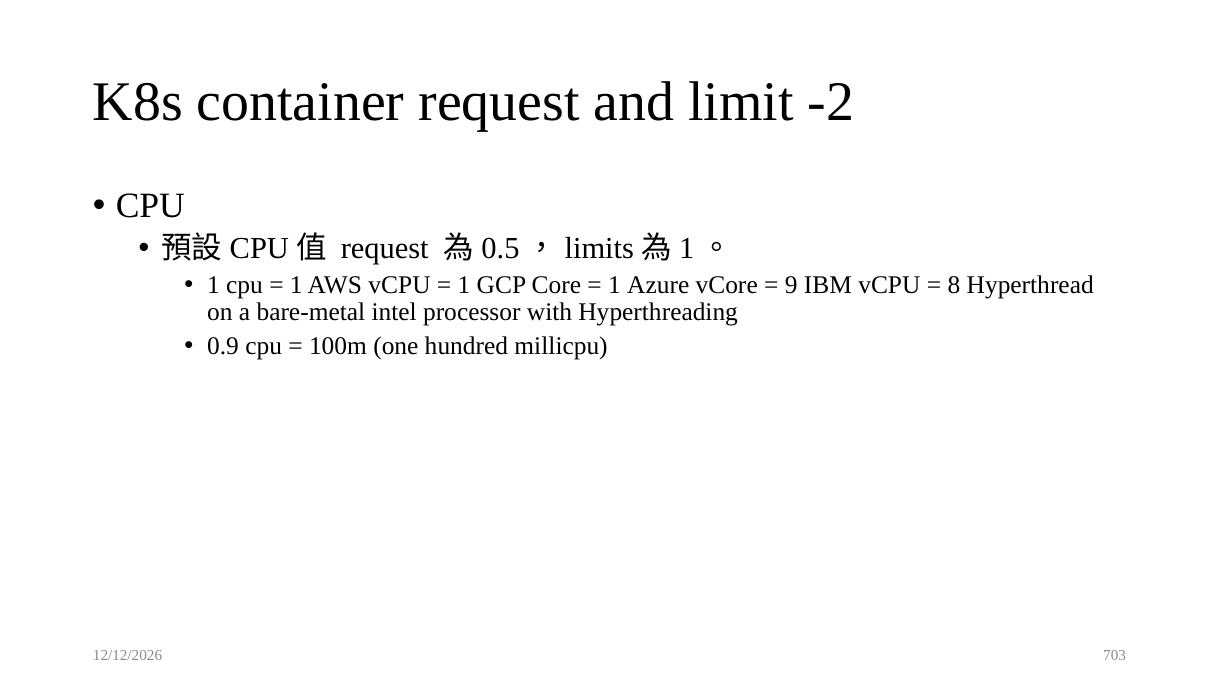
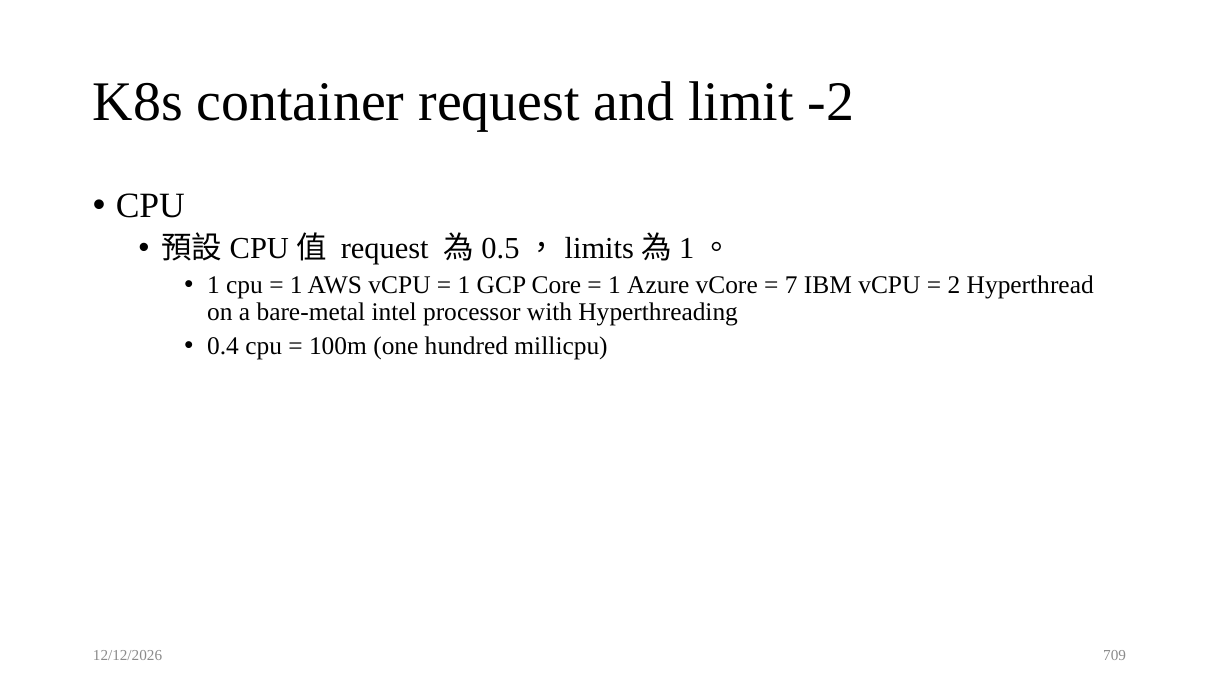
9: 9 -> 7
8: 8 -> 2
0.9: 0.9 -> 0.4
703: 703 -> 709
